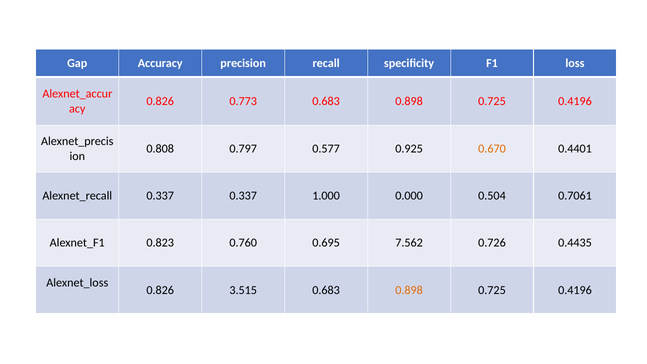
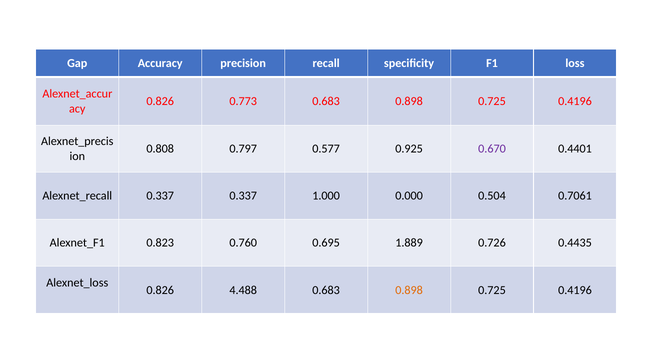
0.670 colour: orange -> purple
7.562: 7.562 -> 1.889
3.515: 3.515 -> 4.488
